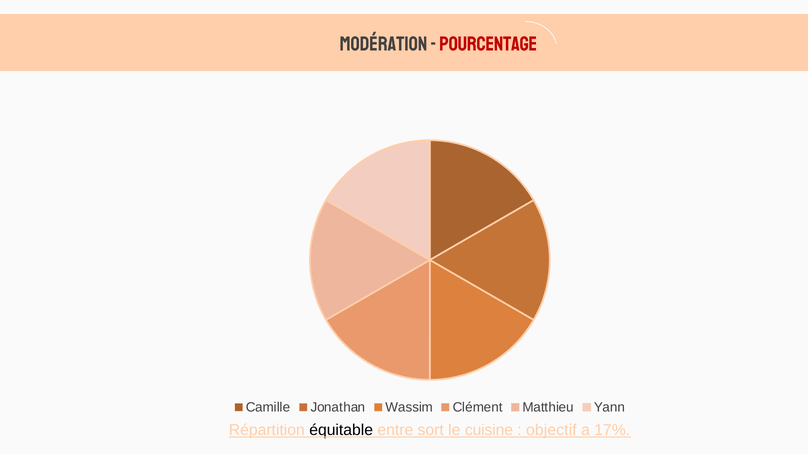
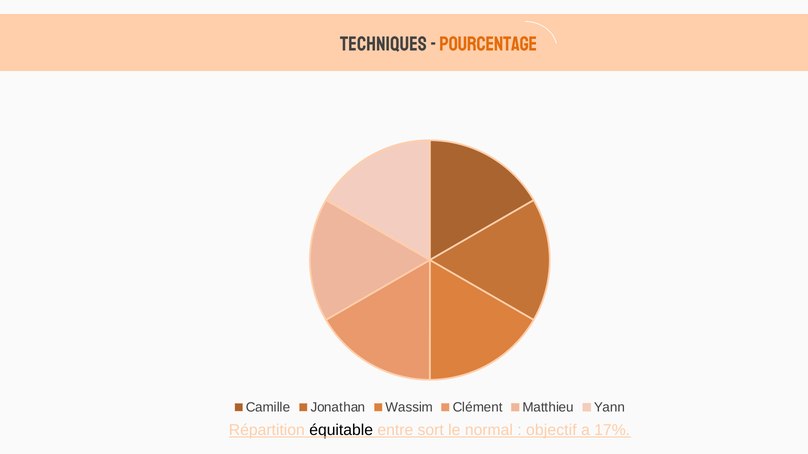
Modération: Modération -> Techniques
pourcentage colour: red -> orange
cuisine: cuisine -> normal
